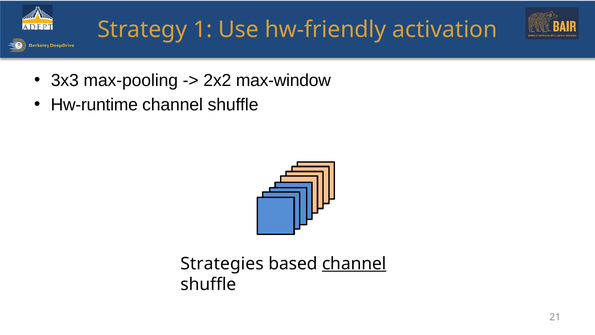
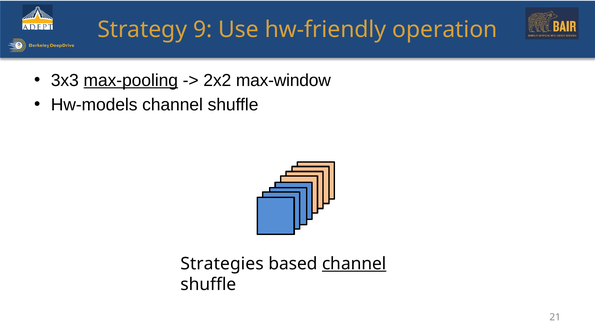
1: 1 -> 9
activation: activation -> operation
max-pooling underline: none -> present
Hw-runtime: Hw-runtime -> Hw-models
